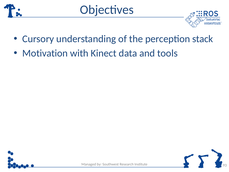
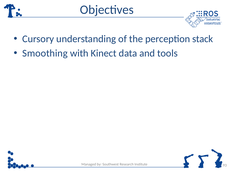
Motivation: Motivation -> Smoothing
